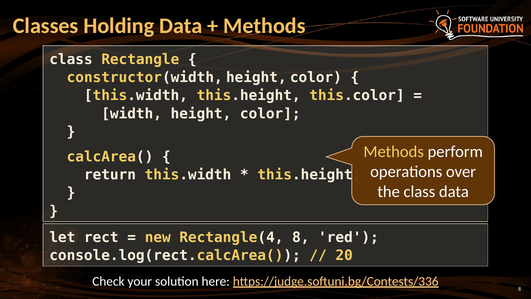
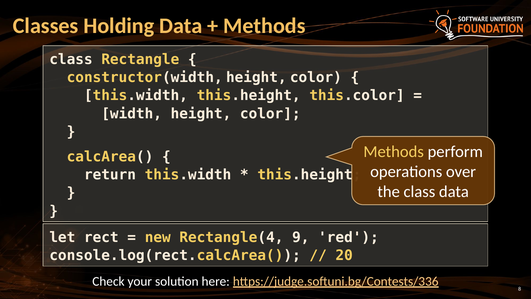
Rectangle(4 8: 8 -> 9
